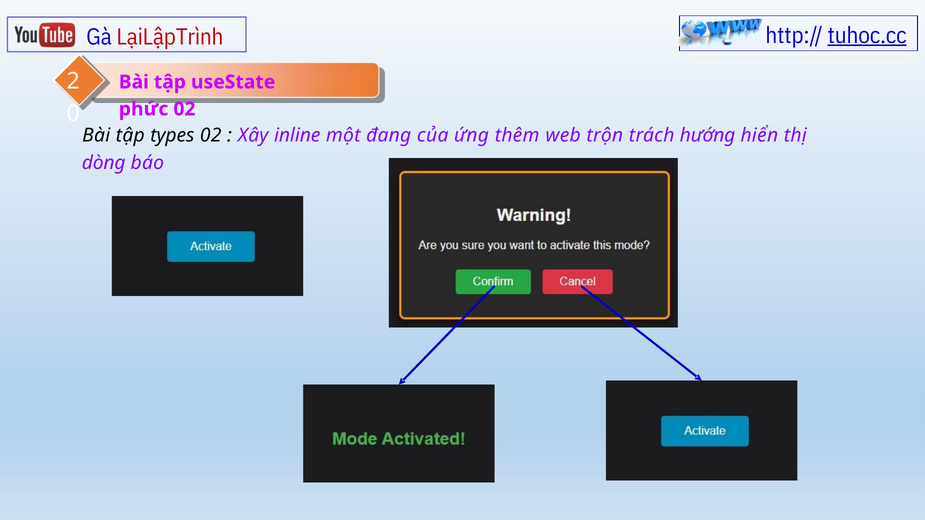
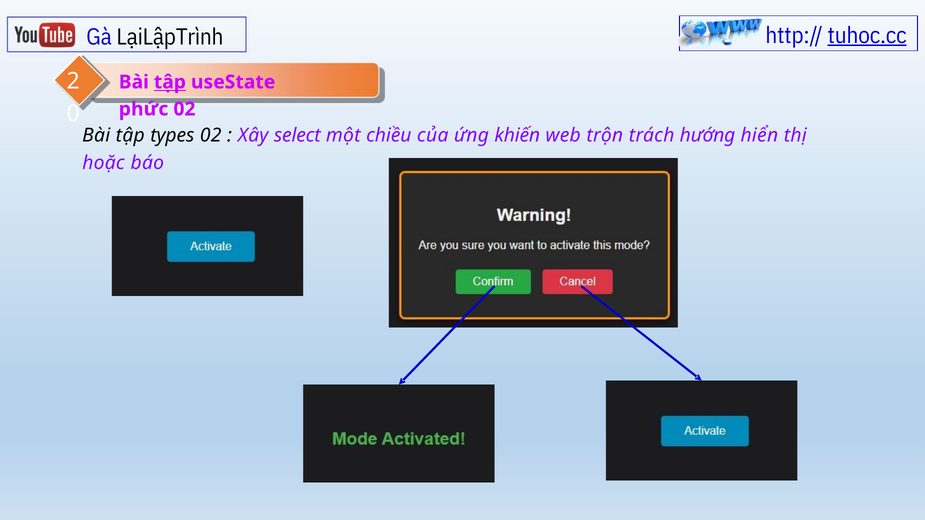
LạiLậpTrình colour: red -> black
tập at (170, 82) underline: none -> present
inline: inline -> select
đang: đang -> chiều
thêm: thêm -> khiến
dòng: dòng -> hoặc
